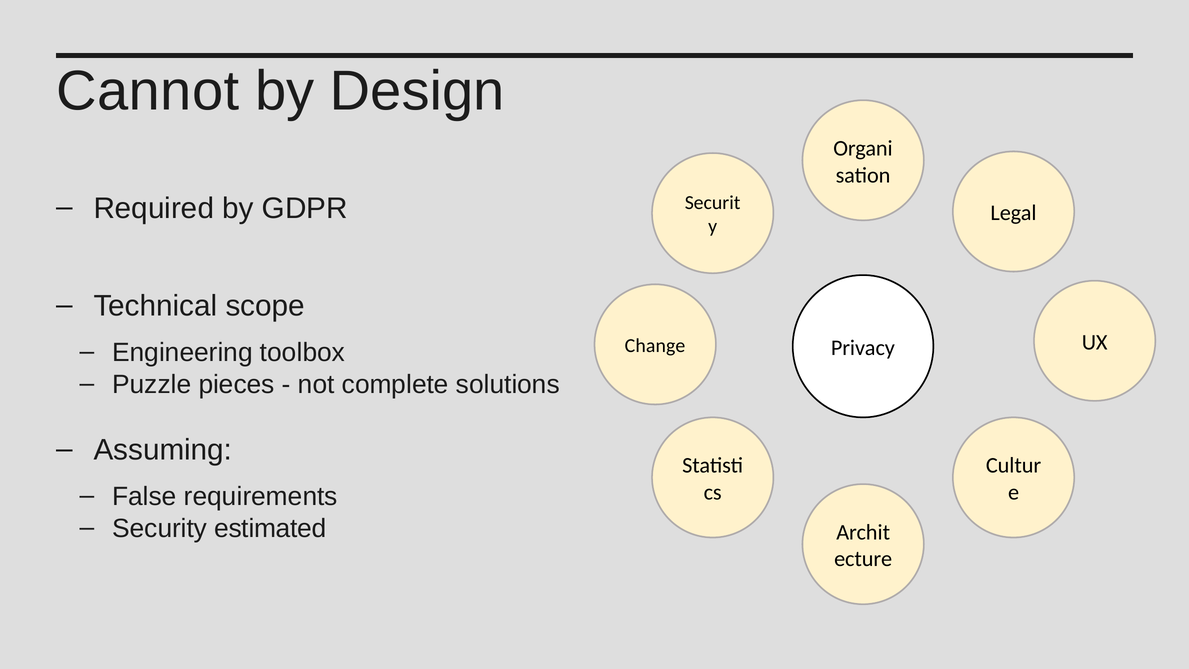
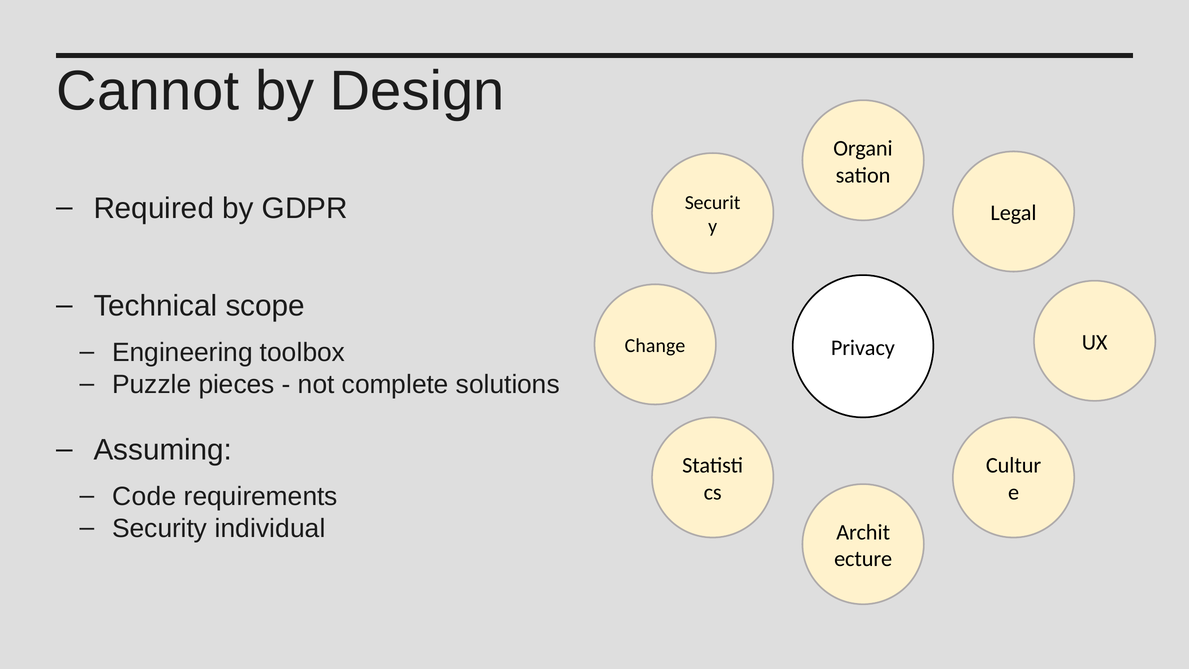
False: False -> Code
estimated: estimated -> individual
